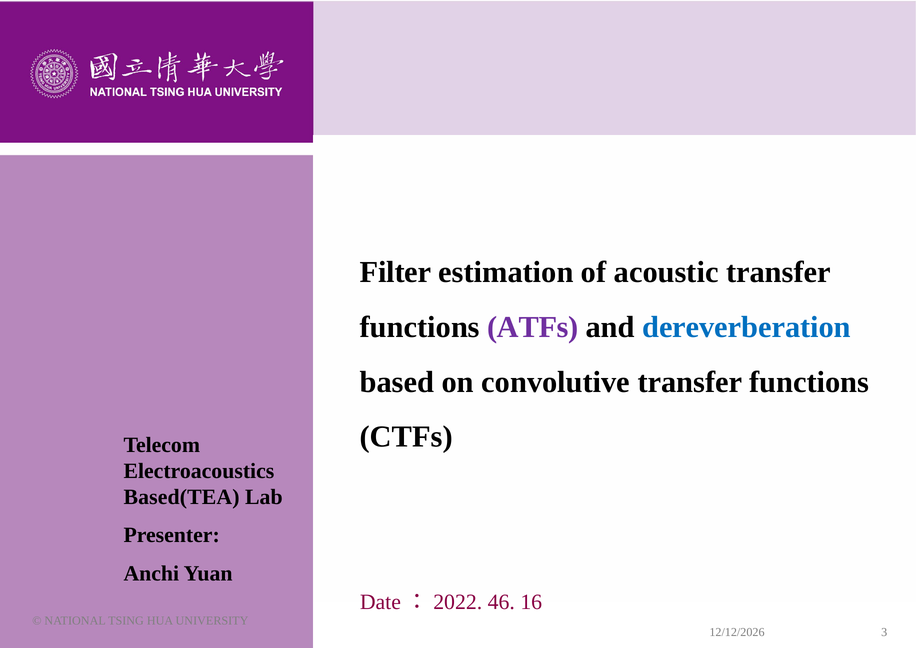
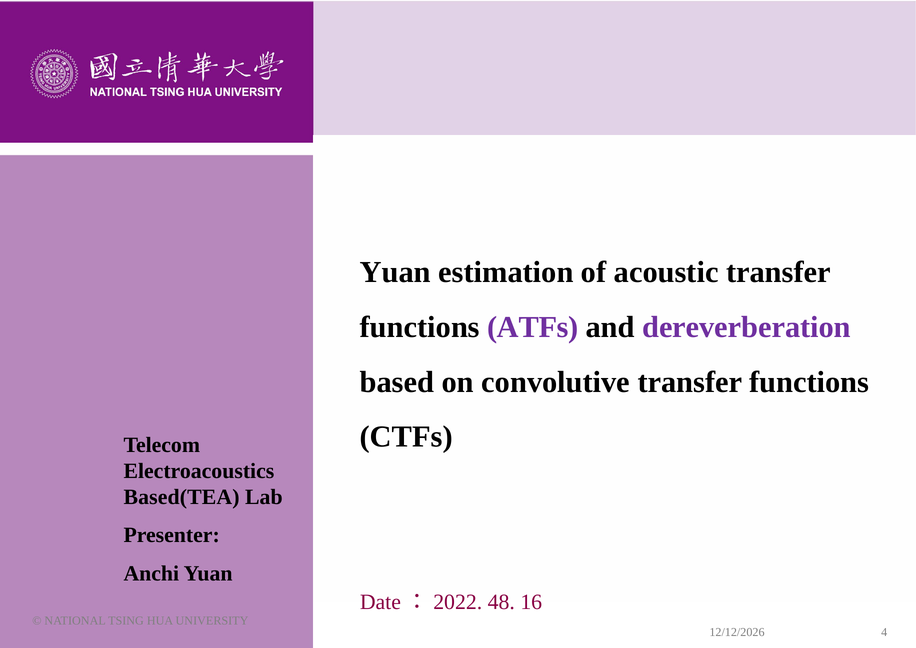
Filter at (396, 272): Filter -> Yuan
dereverberation colour: blue -> purple
46: 46 -> 48
3: 3 -> 4
